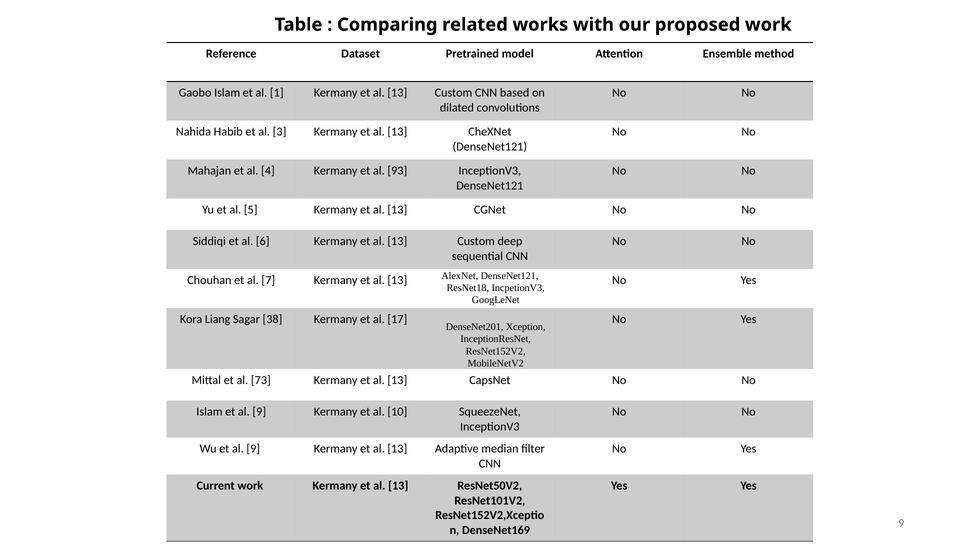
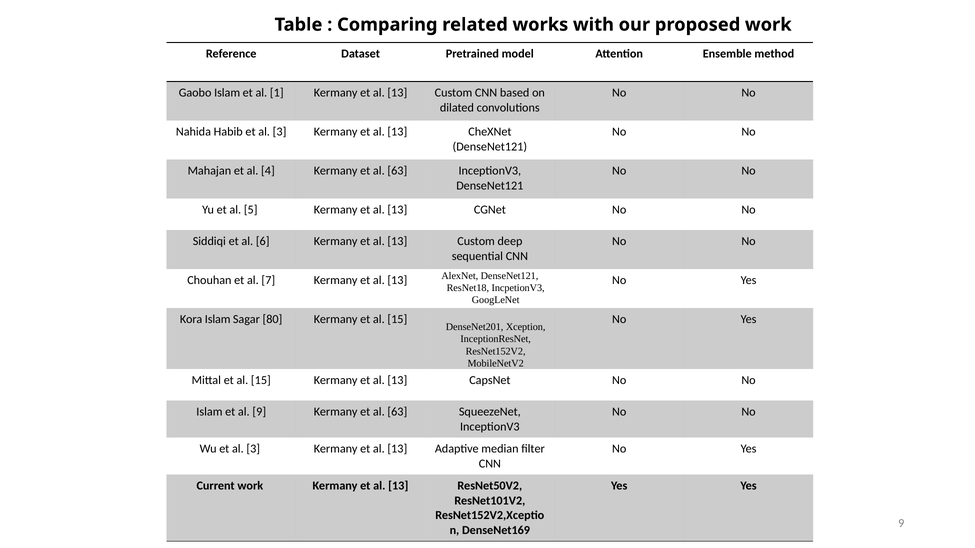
93 at (397, 171): 93 -> 63
Kora Liang: Liang -> Islam
38: 38 -> 80
Kermany et al 17: 17 -> 15
Mittal et al 73: 73 -> 15
10 at (397, 412): 10 -> 63
Wu et al 9: 9 -> 3
